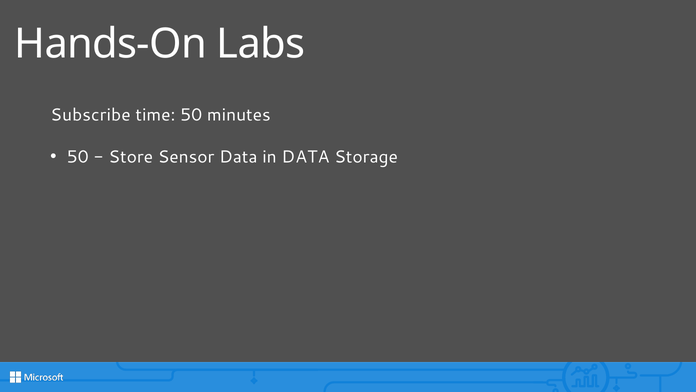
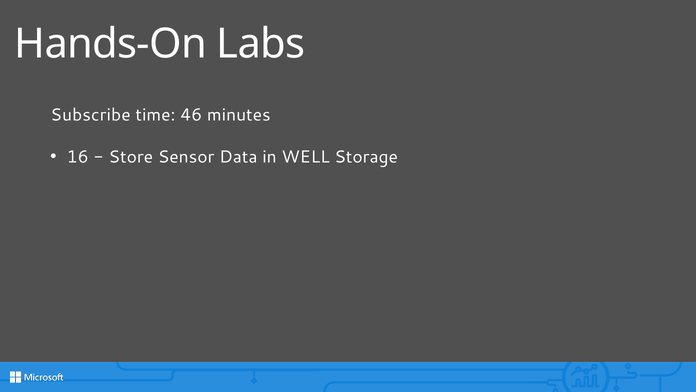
time 50: 50 -> 46
50 at (78, 157): 50 -> 16
in DATA: DATA -> WELL
